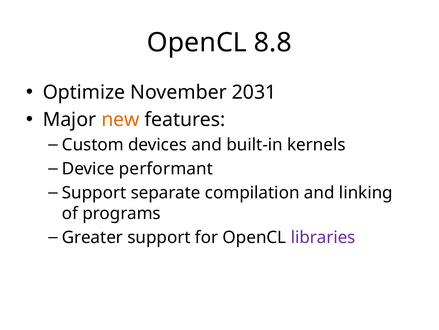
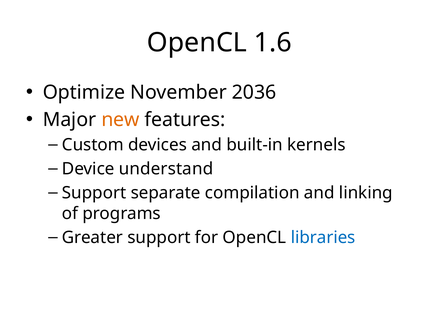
8.8: 8.8 -> 1.6
2031: 2031 -> 2036
performant: performant -> understand
libraries colour: purple -> blue
